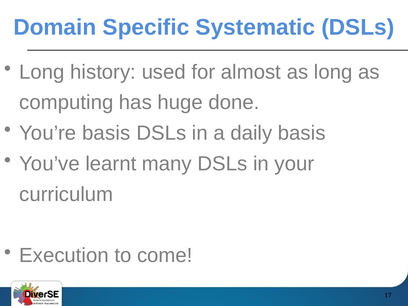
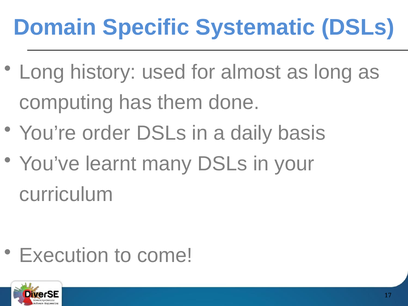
huge: huge -> them
You’re basis: basis -> order
